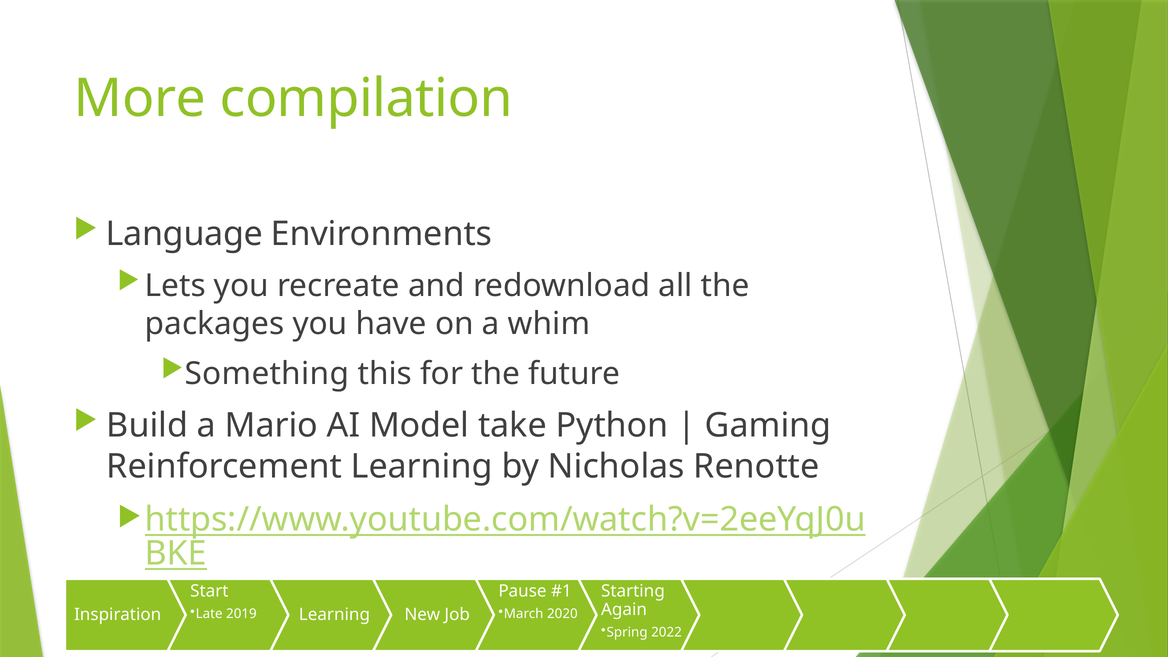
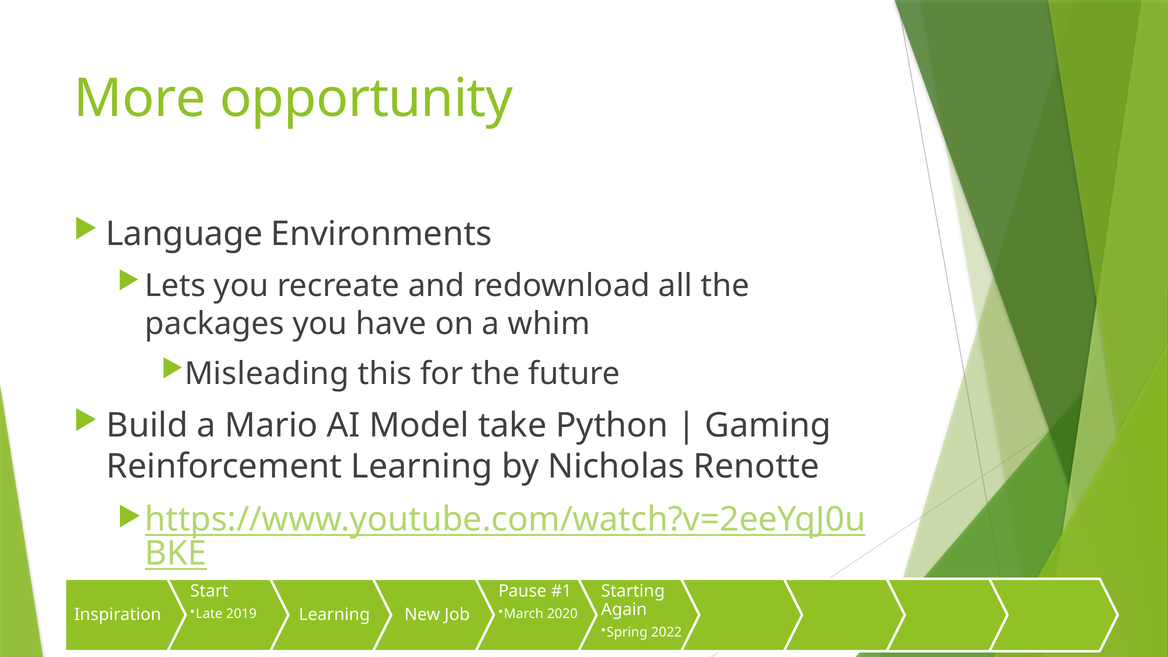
compilation: compilation -> opportunity
Something: Something -> Misleading
